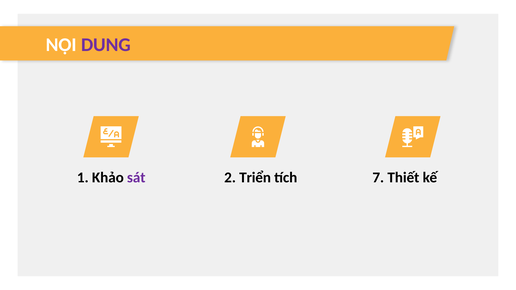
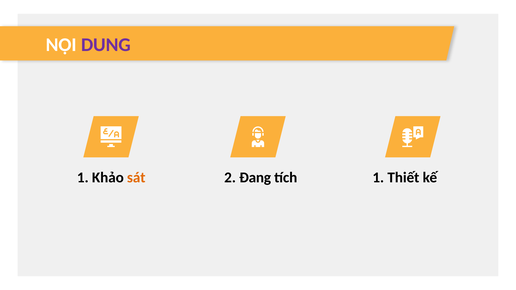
sát colour: purple -> orange
Triển: Triển -> Đang
tích 7: 7 -> 1
